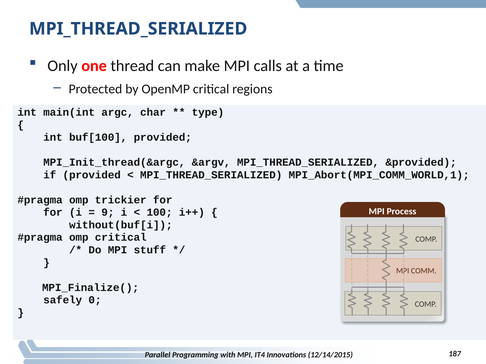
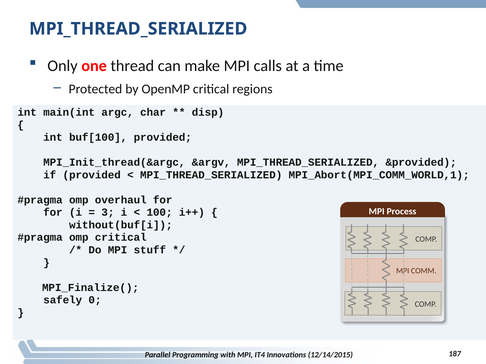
type: type -> disp
trickier: trickier -> overhaul
9: 9 -> 3
